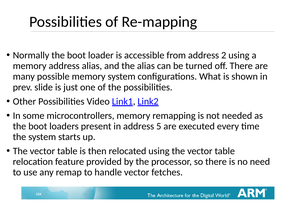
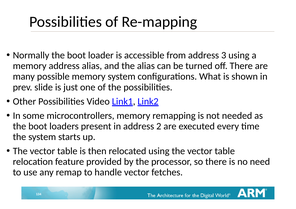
2: 2 -> 3
5: 5 -> 2
